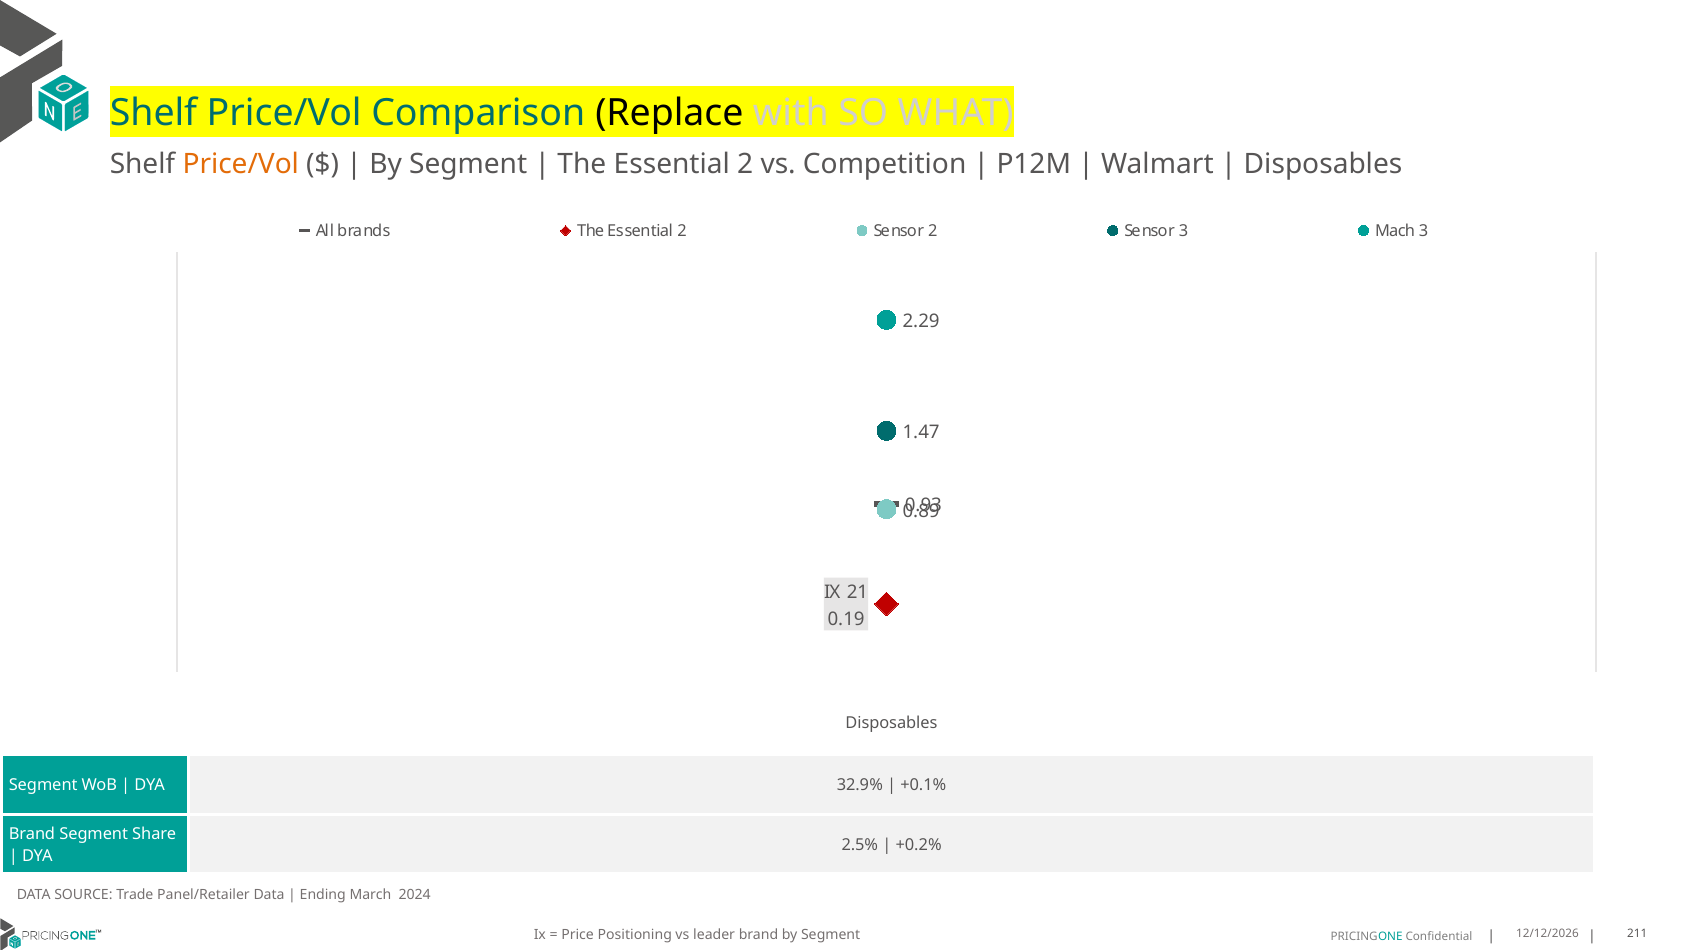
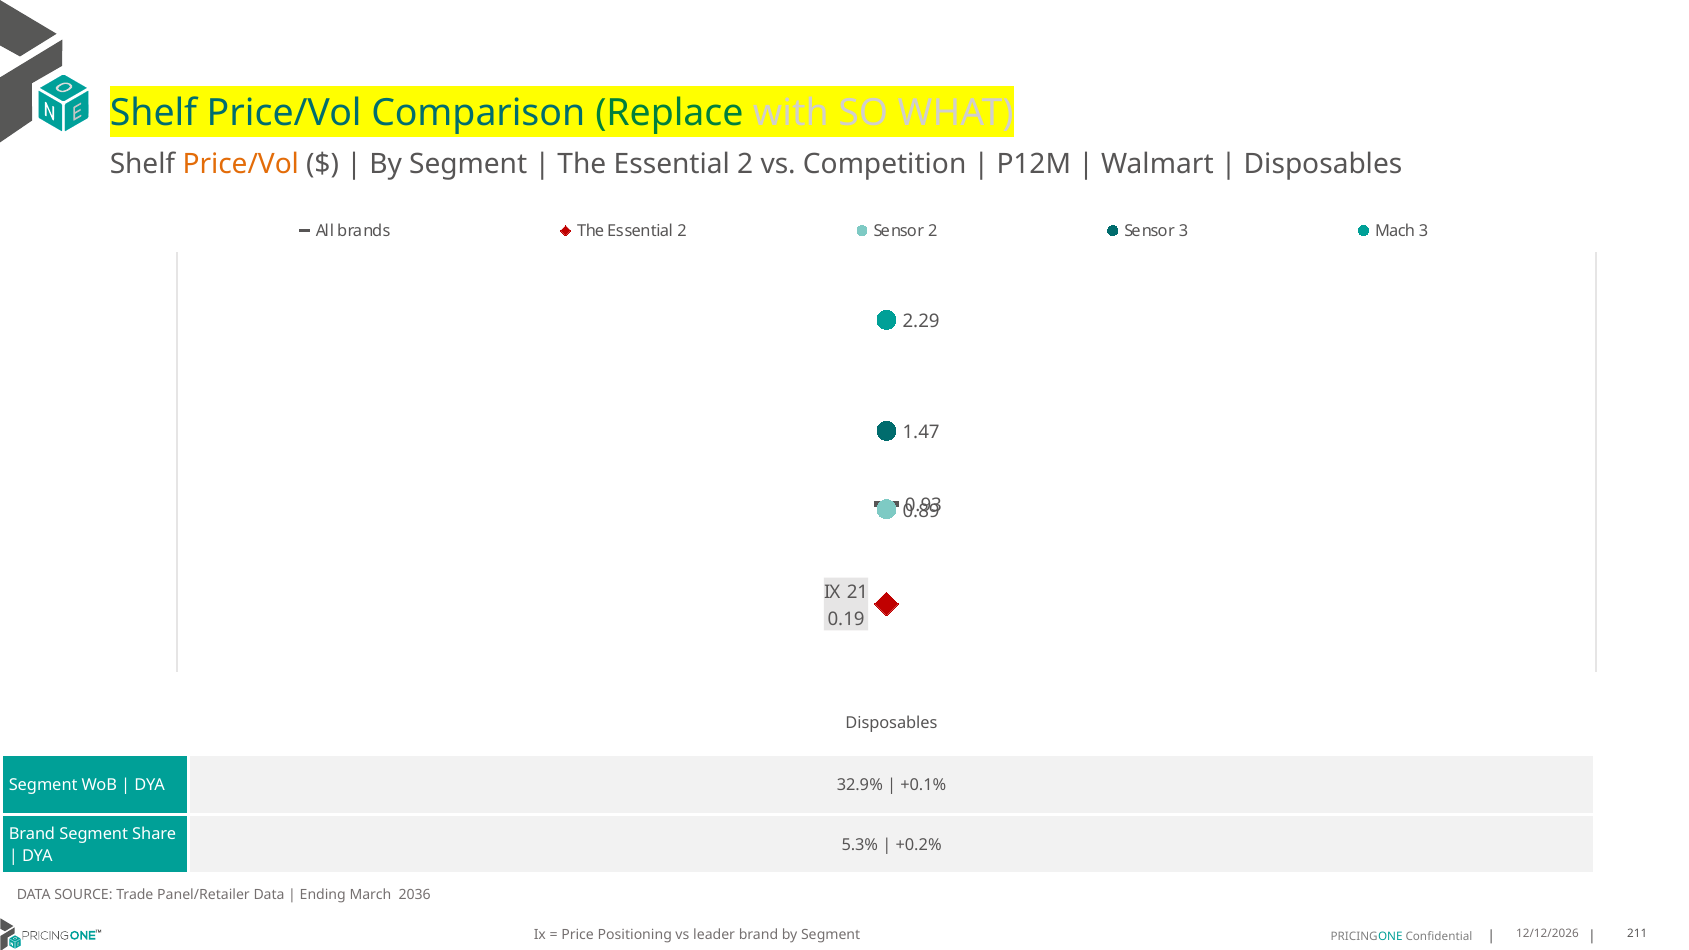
Replace colour: black -> green
2.5%: 2.5% -> 5.3%
2024: 2024 -> 2036
